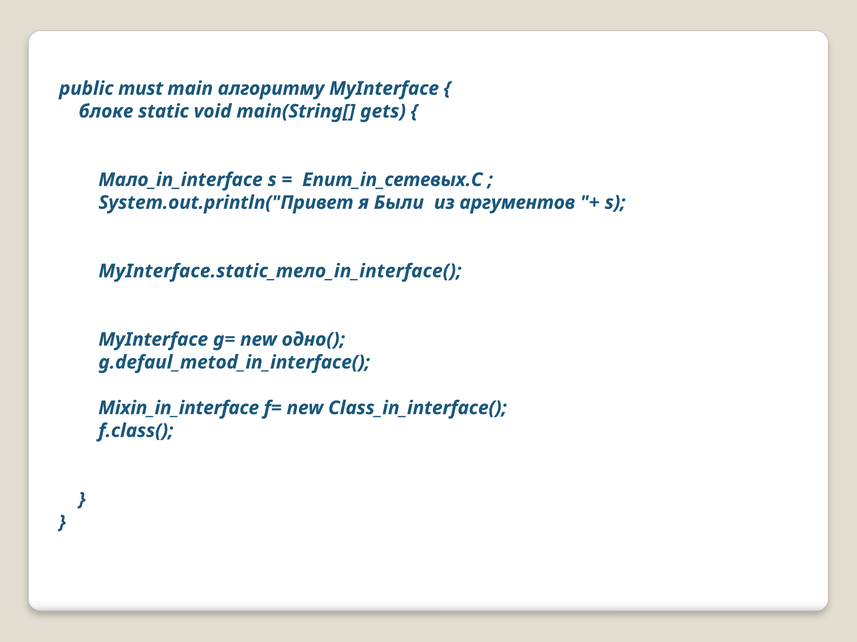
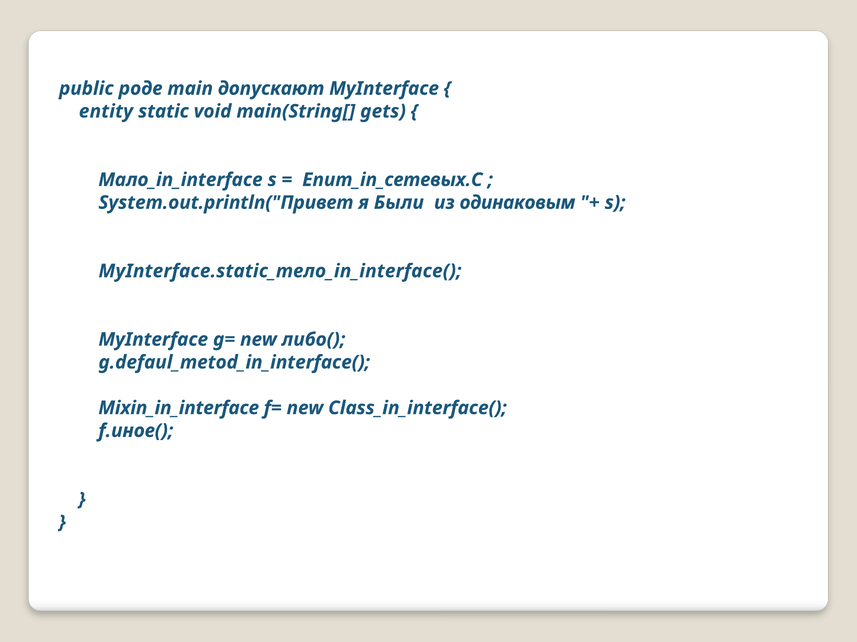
must: must -> роде
алгоритму: алгоритму -> допускают
блоке: блоке -> entity
аргументов: аргументов -> одинаковым
одно(: одно( -> либо(
f.class(: f.class( -> f.иное(
